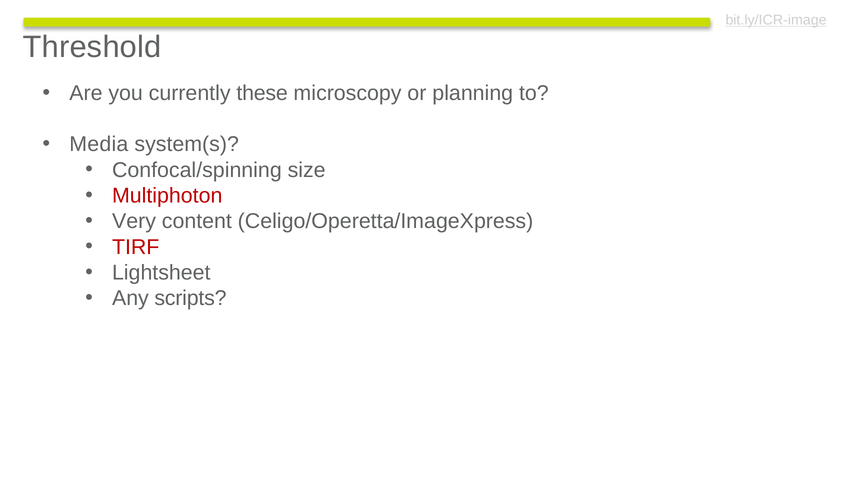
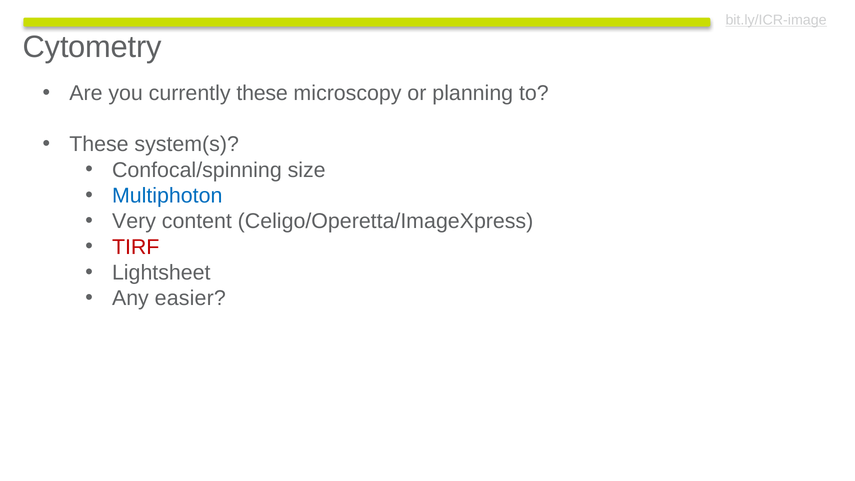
Threshold: Threshold -> Cytometry
Media at (99, 144): Media -> These
Multiphoton colour: red -> blue
scripts: scripts -> easier
